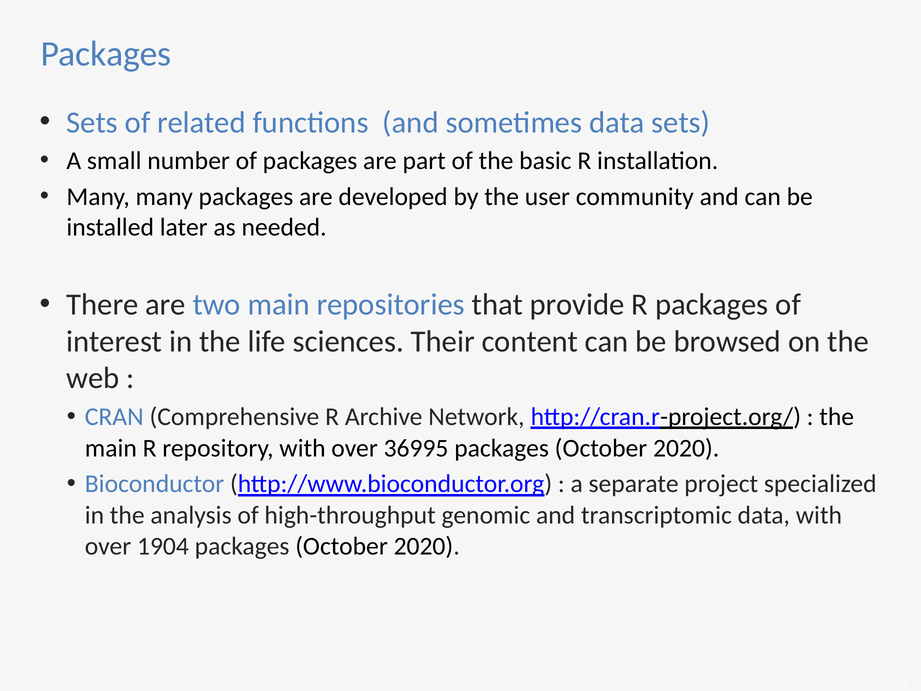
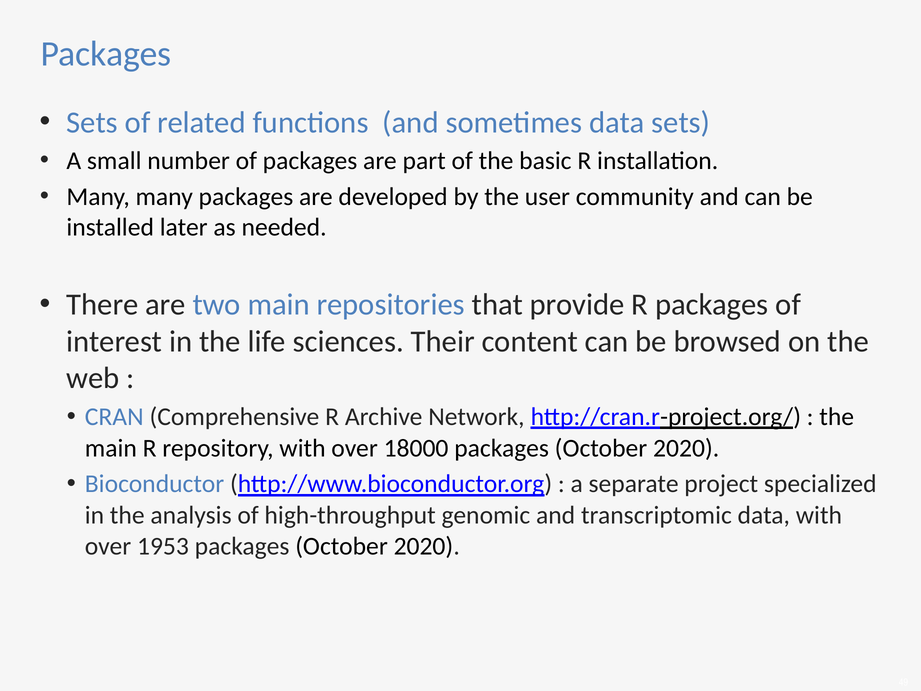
36995: 36995 -> 18000
1904: 1904 -> 1953
